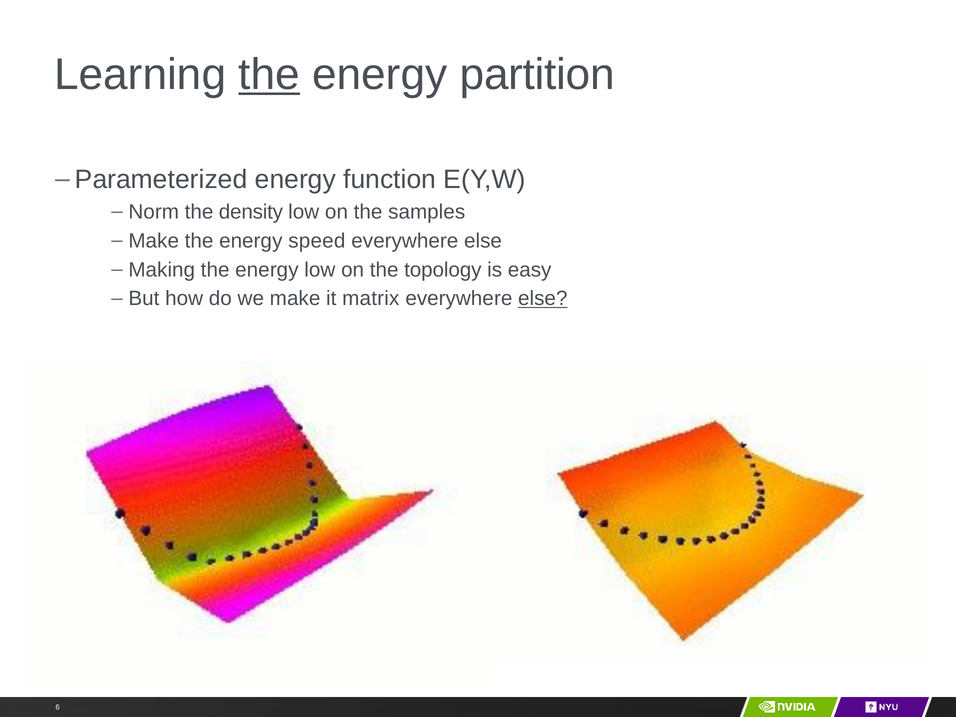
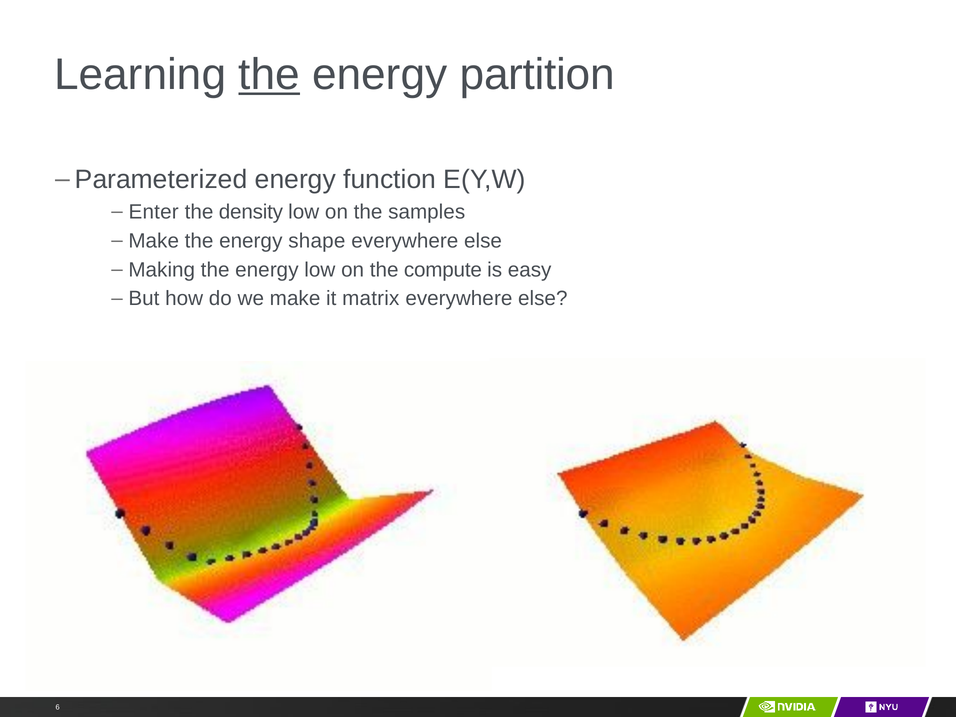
Norm: Norm -> Enter
speed: speed -> shape
topology: topology -> compute
else at (543, 299) underline: present -> none
